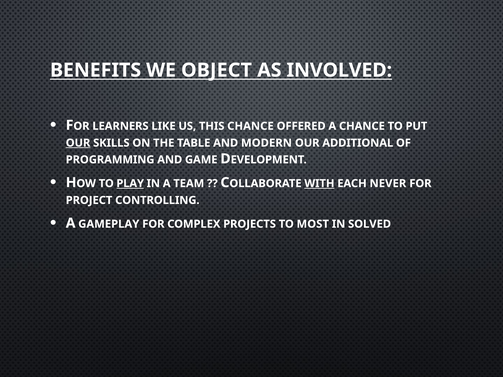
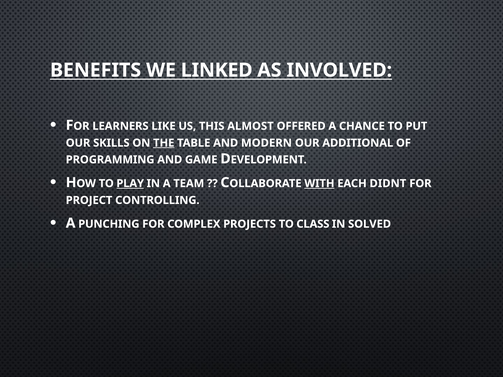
OBJECT: OBJECT -> LINKED
THIS CHANCE: CHANCE -> ALMOST
OUR at (78, 143) underline: present -> none
THE underline: none -> present
NEVER: NEVER -> DIDNT
GAMEPLAY: GAMEPLAY -> PUNCHING
MOST: MOST -> CLASS
